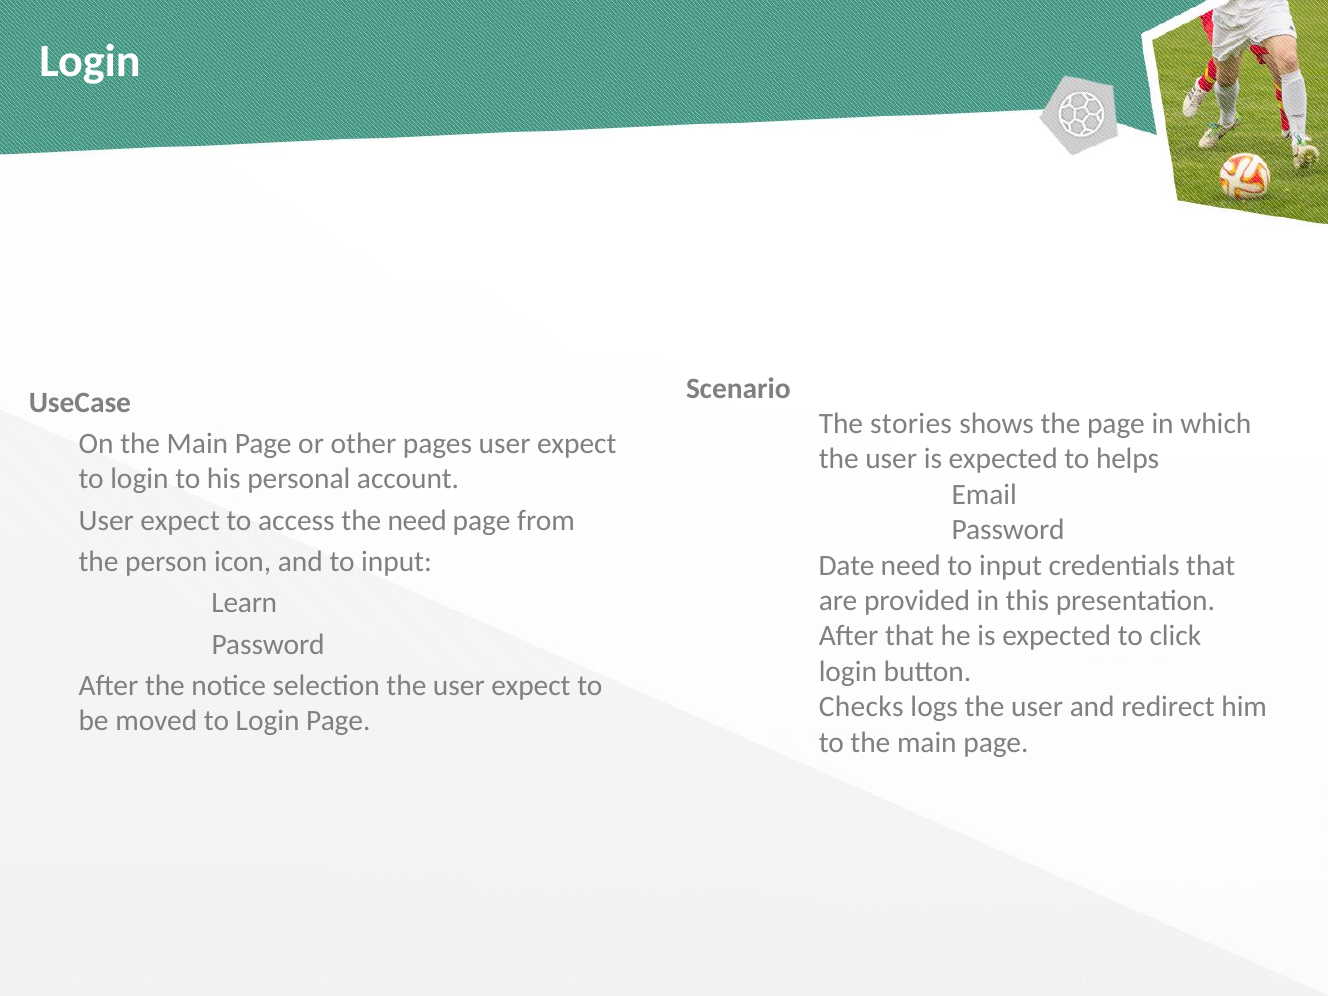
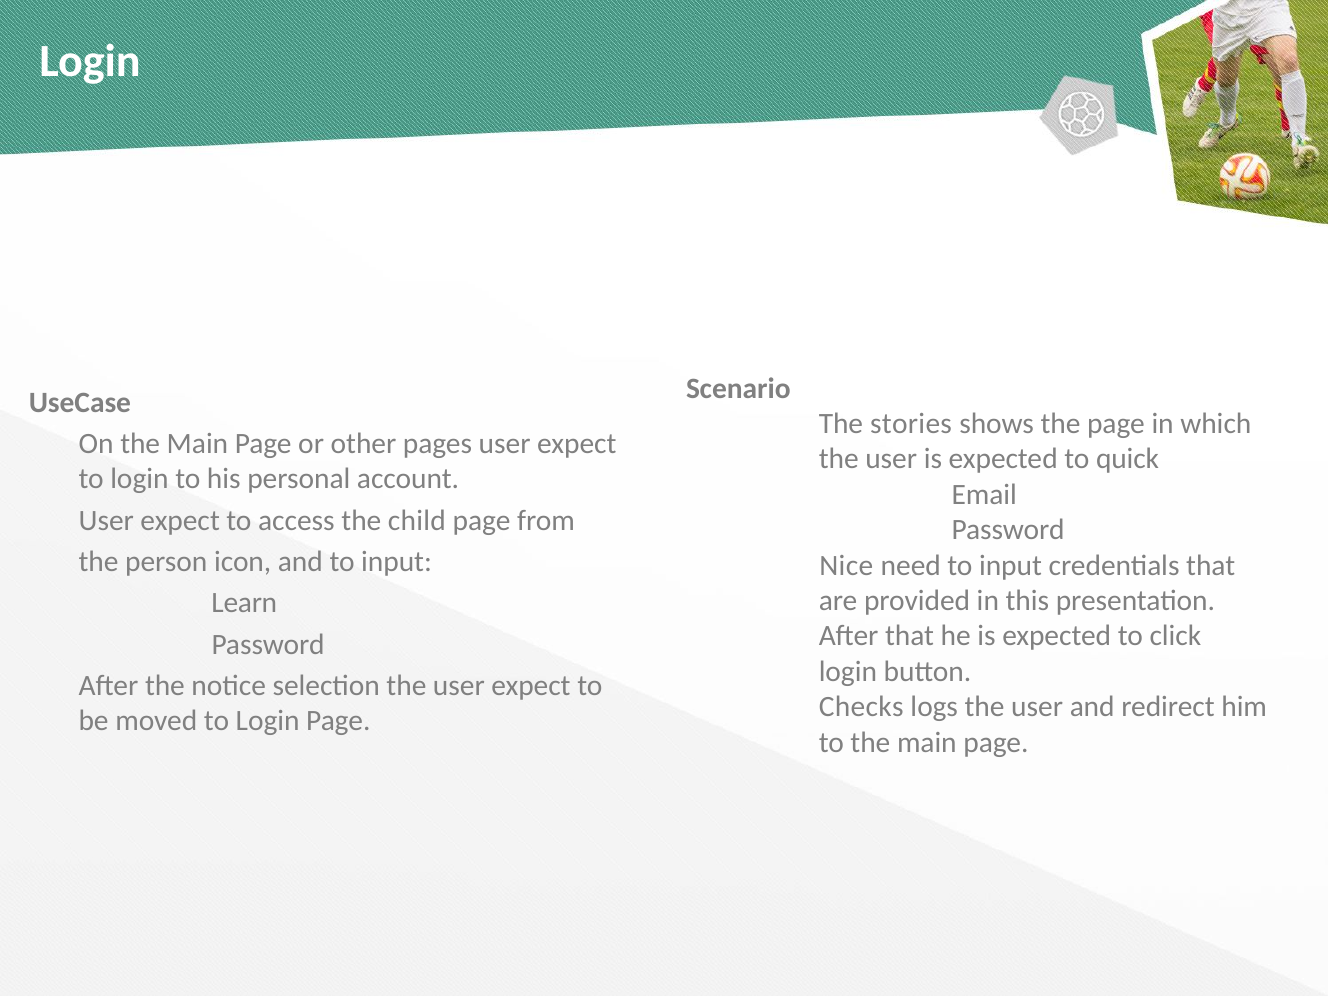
helps: helps -> quick
the need: need -> child
Date: Date -> Nice
